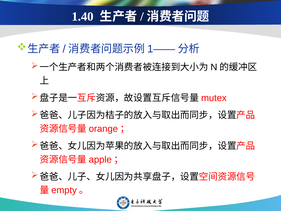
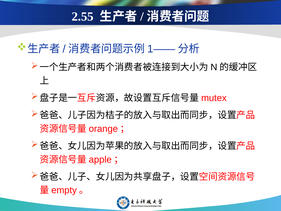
1.40: 1.40 -> 2.55
